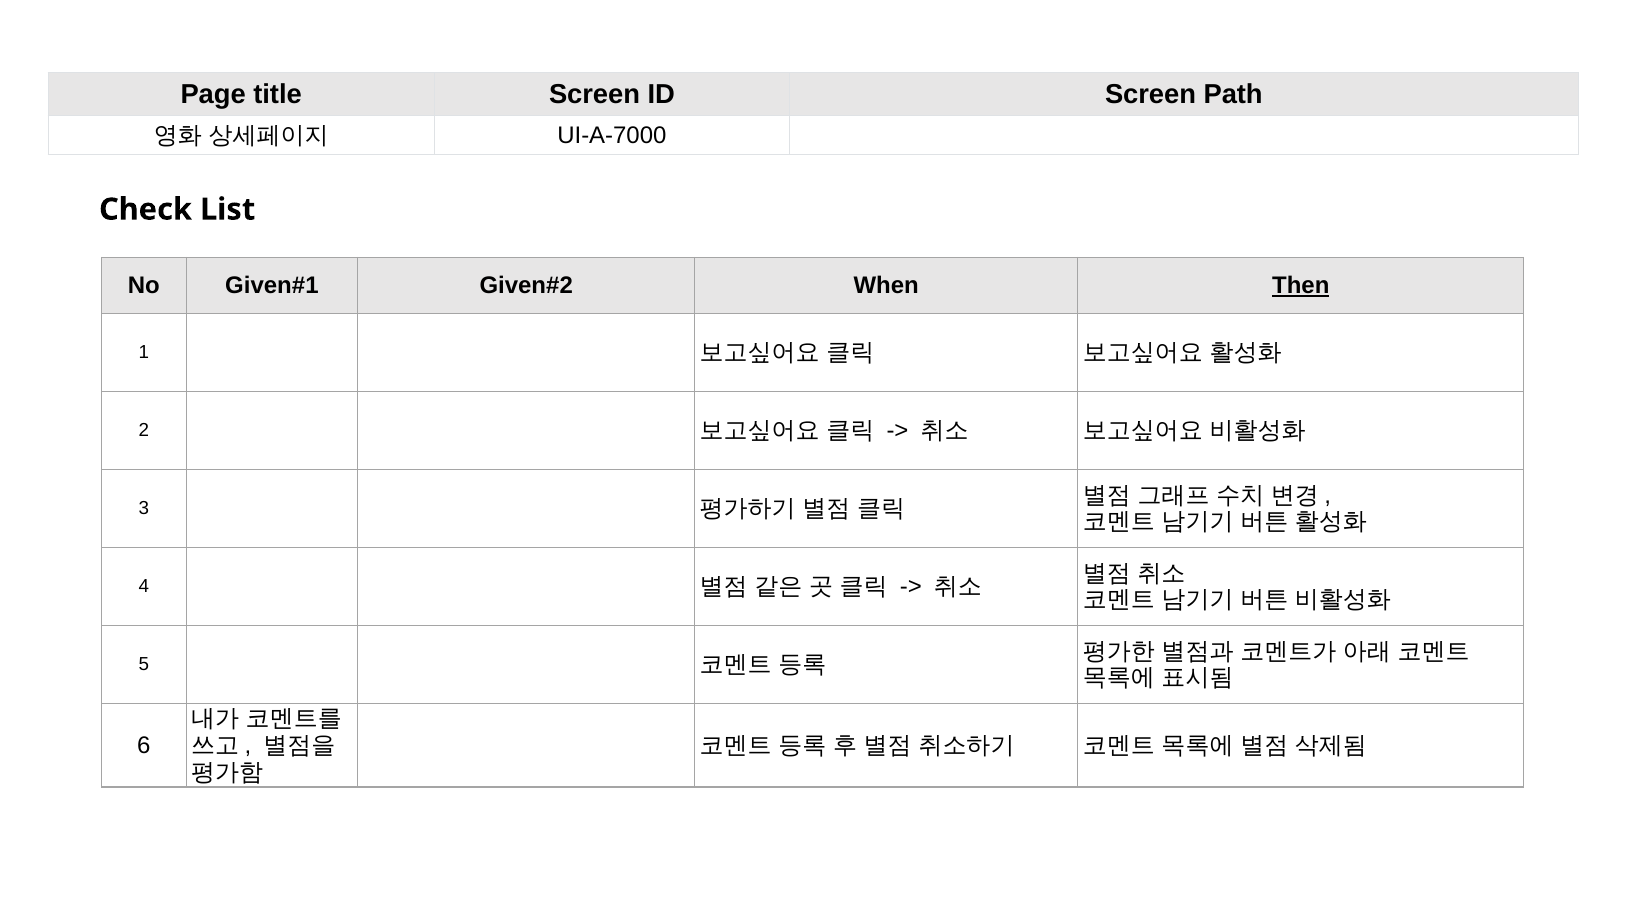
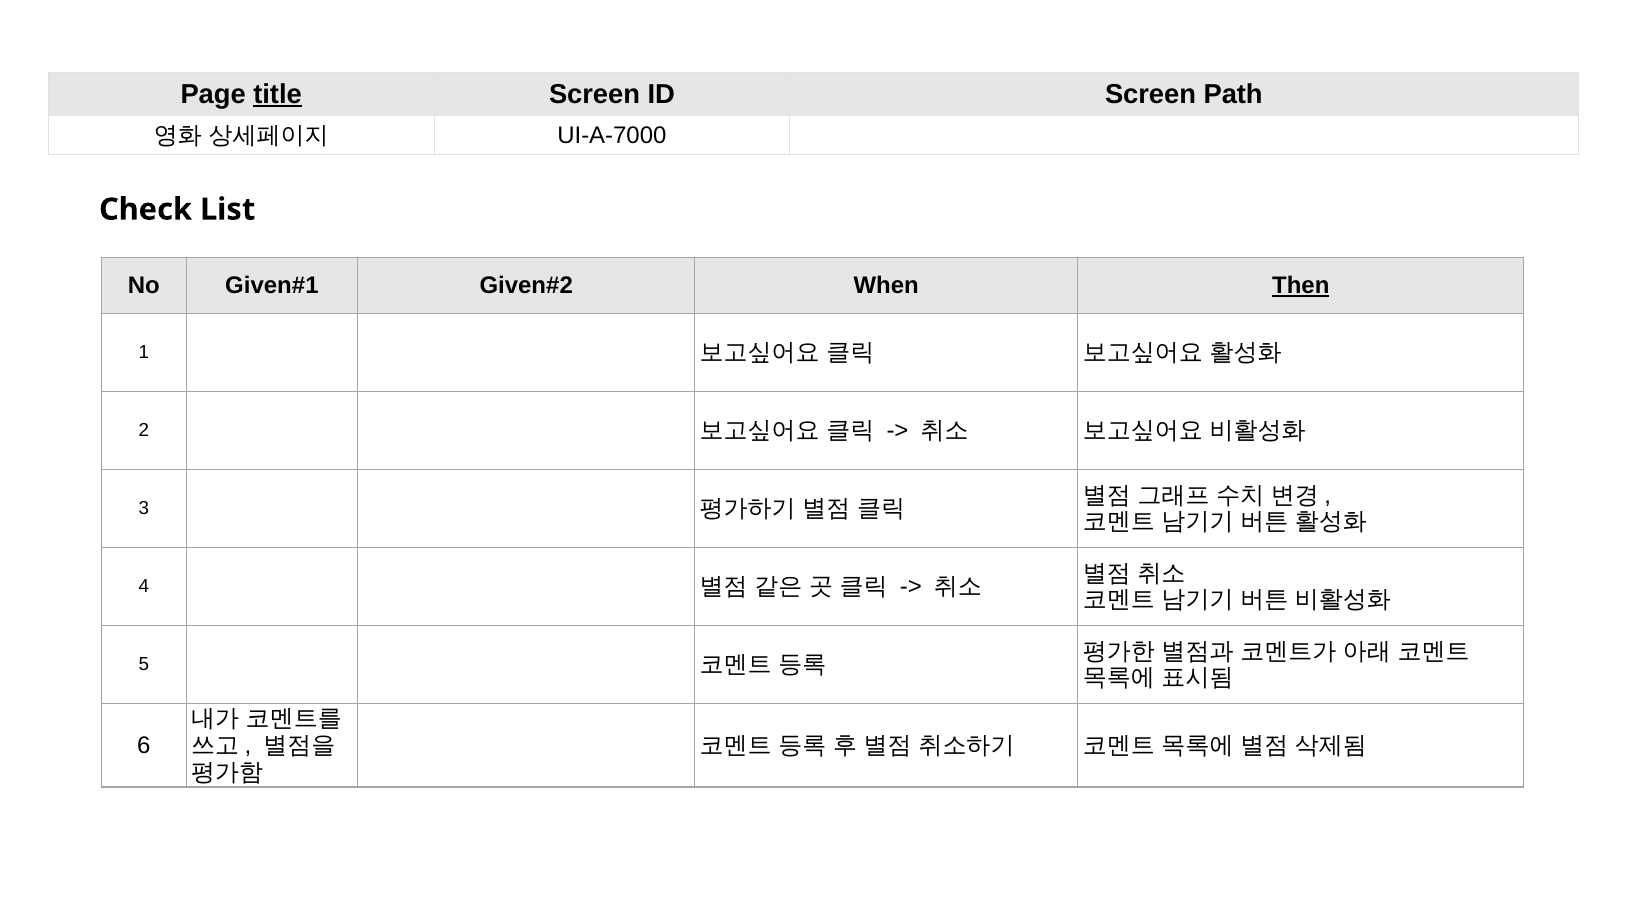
title underline: none -> present
